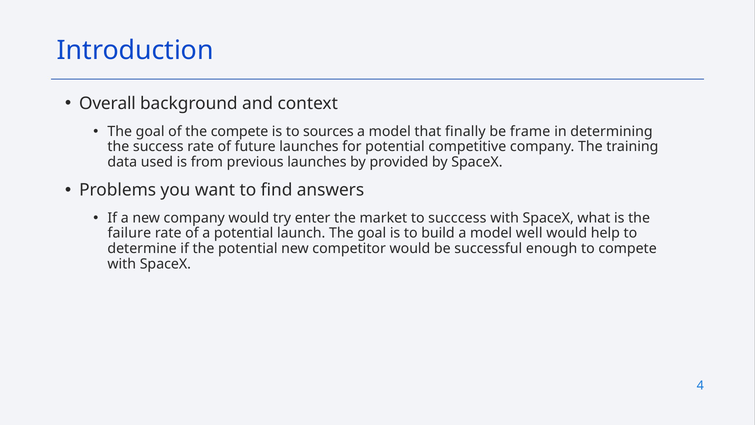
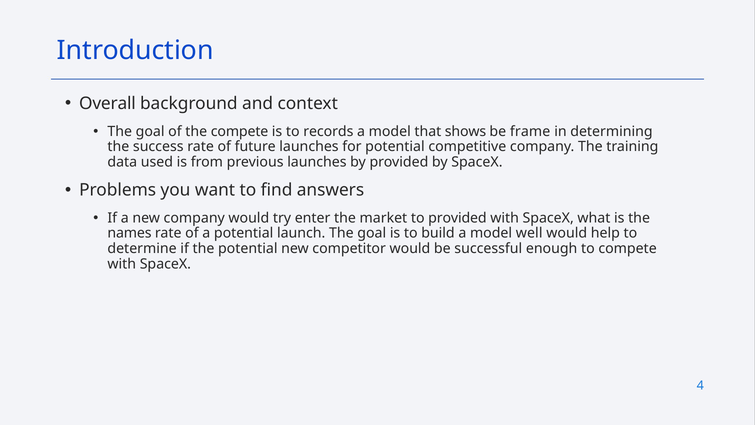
sources: sources -> records
finally: finally -> shows
to succcess: succcess -> provided
failure: failure -> names
